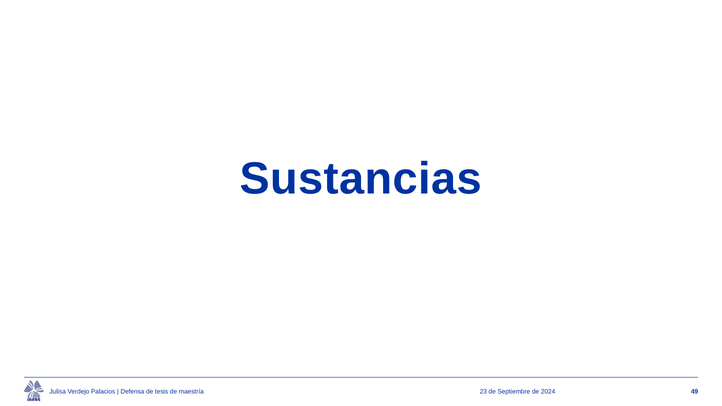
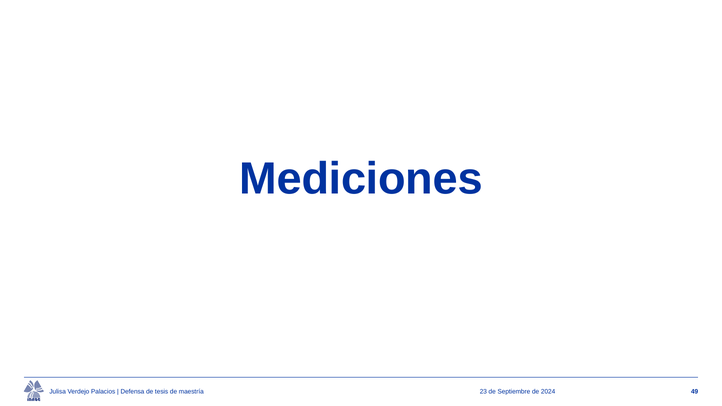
Sustancias: Sustancias -> Mediciones
